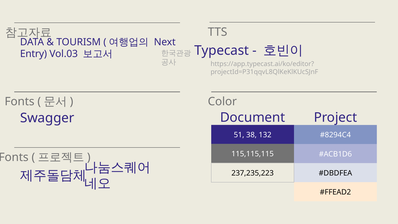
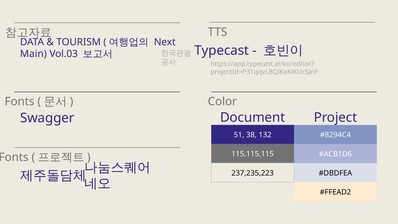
Entry: Entry -> Main
